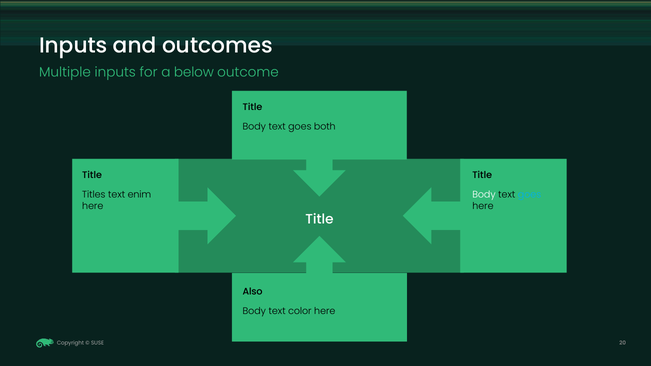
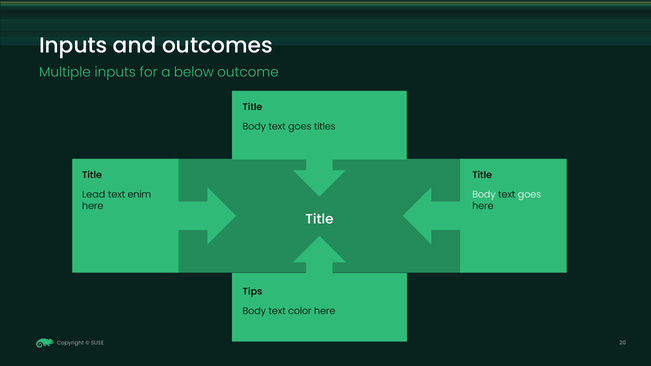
both: both -> titles
Titles: Titles -> Lead
goes at (529, 195) colour: light blue -> white
Also: Also -> Tips
